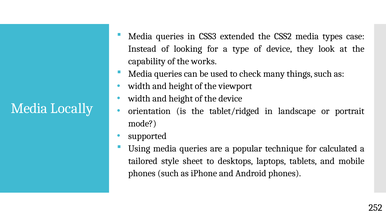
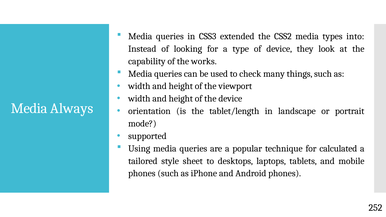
case: case -> into
Locally: Locally -> Always
tablet/ridged: tablet/ridged -> tablet/length
